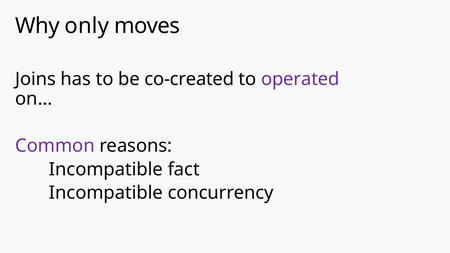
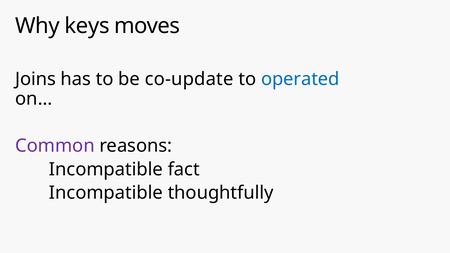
only: only -> keys
co-created: co-created -> co-update
operated colour: purple -> blue
concurrency: concurrency -> thoughtfully
